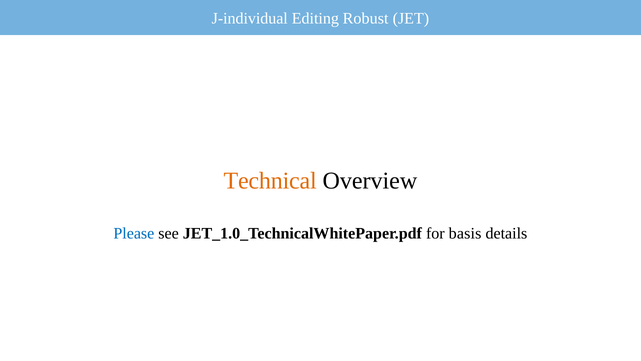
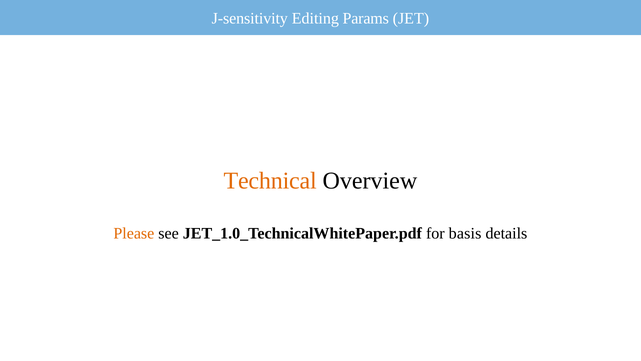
J-individual: J-individual -> J-sensitivity
Robust: Robust -> Params
Please colour: blue -> orange
